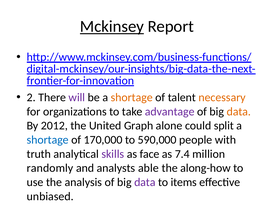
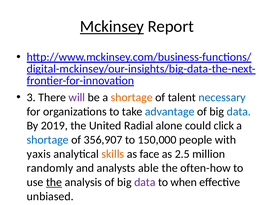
2: 2 -> 3
necessary colour: orange -> blue
advantage colour: purple -> blue
data at (239, 112) colour: orange -> blue
2012: 2012 -> 2019
Graph: Graph -> Radial
split: split -> click
170,000: 170,000 -> 356,907
590,000: 590,000 -> 150,000
truth: truth -> yaxis
skills colour: purple -> orange
7.4: 7.4 -> 2.5
along-how: along-how -> often-how
the at (54, 183) underline: none -> present
items: items -> when
